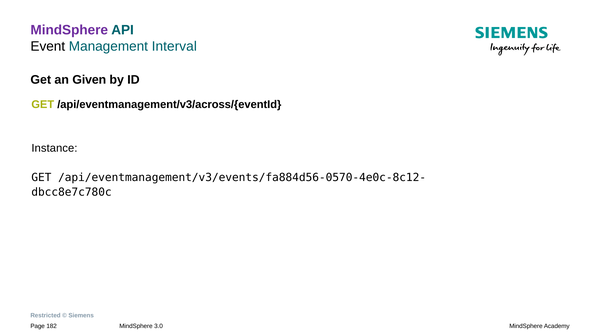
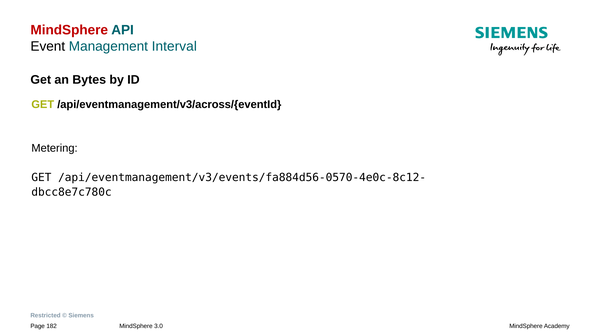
MindSphere at (69, 30) colour: purple -> red
Given: Given -> Bytes
Instance: Instance -> Metering
